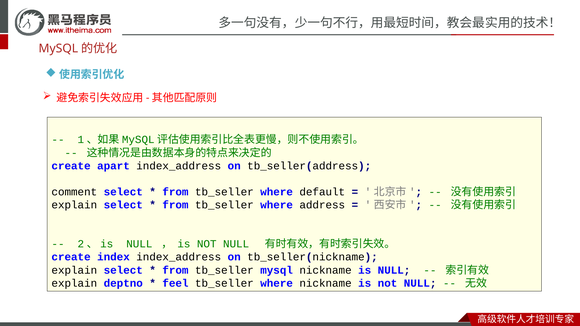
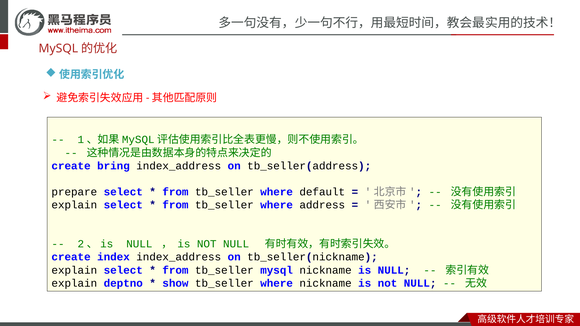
apart: apart -> bring
comment: comment -> prepare
feel: feel -> show
